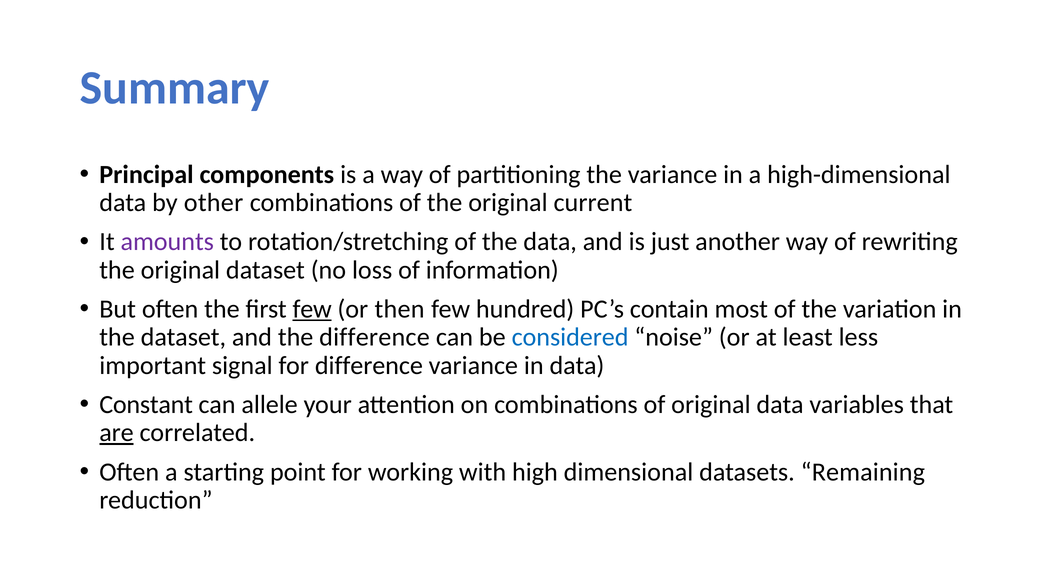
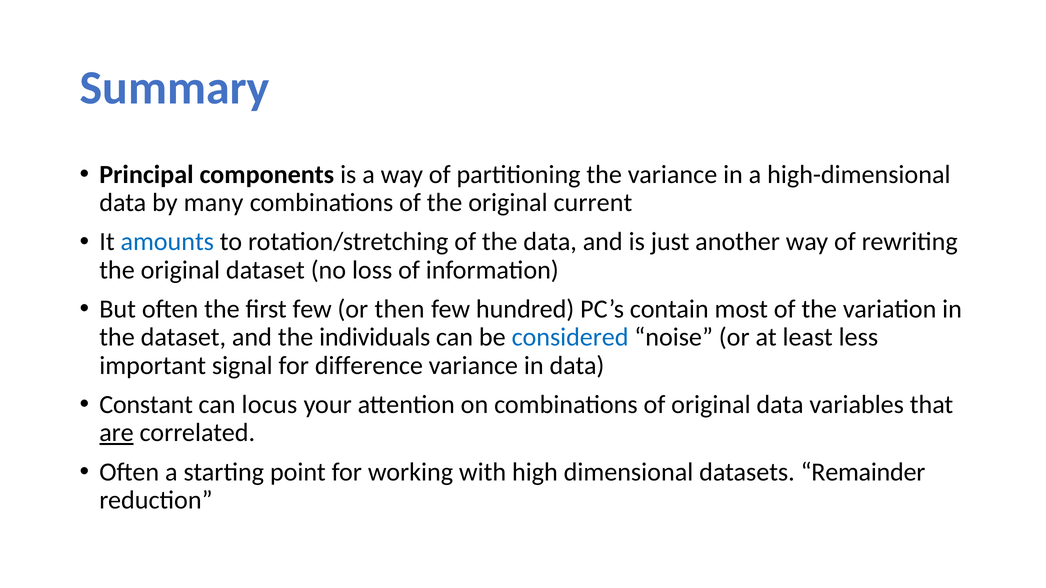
other: other -> many
amounts colour: purple -> blue
few at (312, 309) underline: present -> none
the difference: difference -> individuals
allele: allele -> locus
Remaining: Remaining -> Remainder
